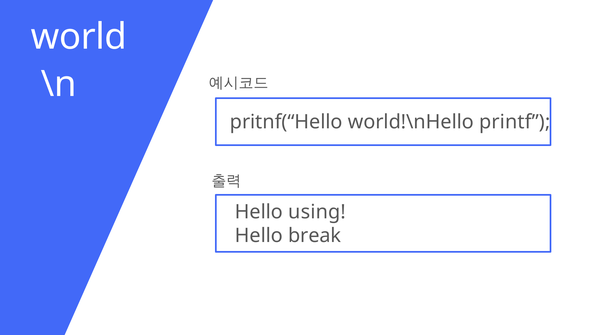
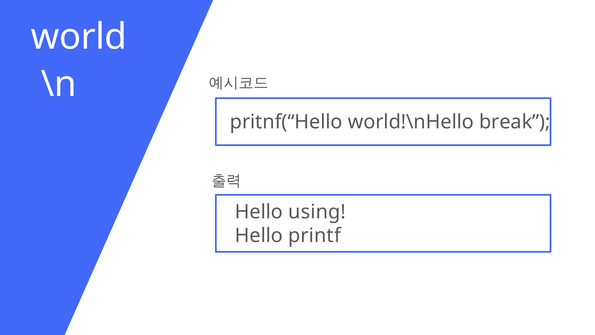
printf: printf -> break
break: break -> printf
